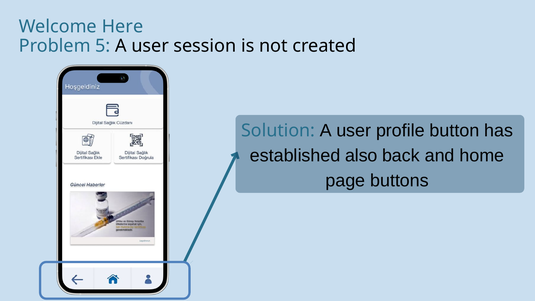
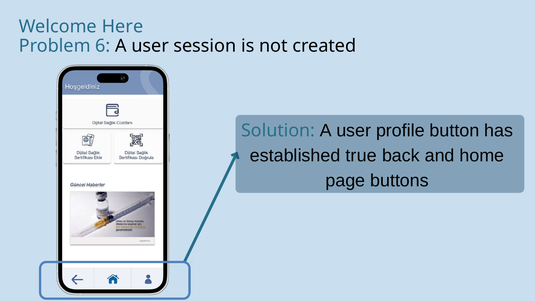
5: 5 -> 6
also: also -> true
